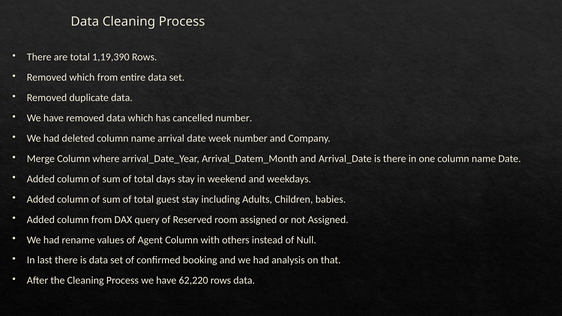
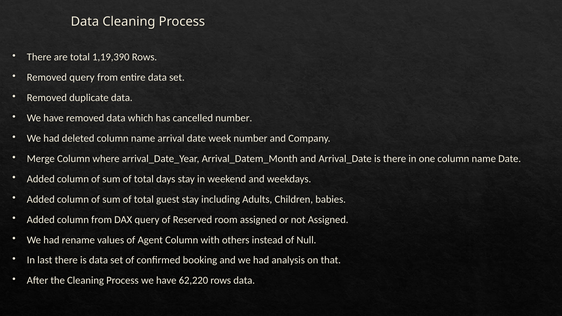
Removed which: which -> query
